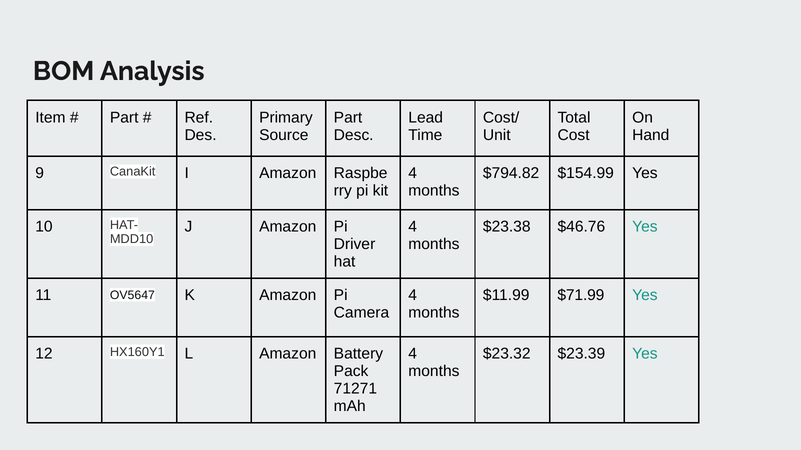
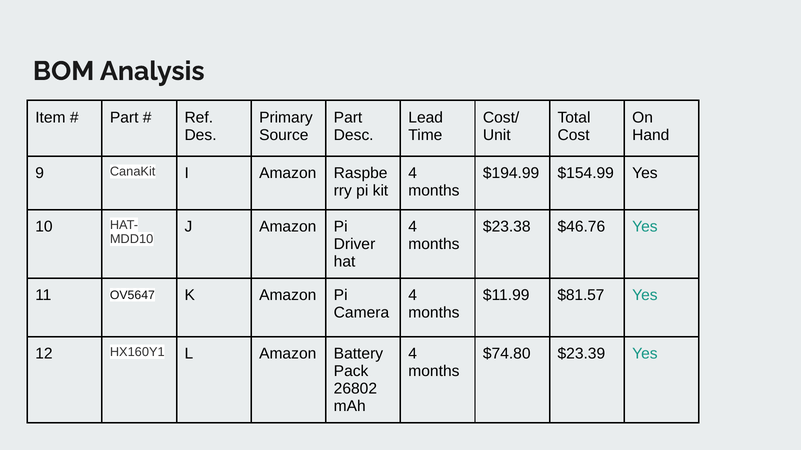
$794.82: $794.82 -> $194.99
$71.99: $71.99 -> $81.57
$23.32: $23.32 -> $74.80
71271: 71271 -> 26802
